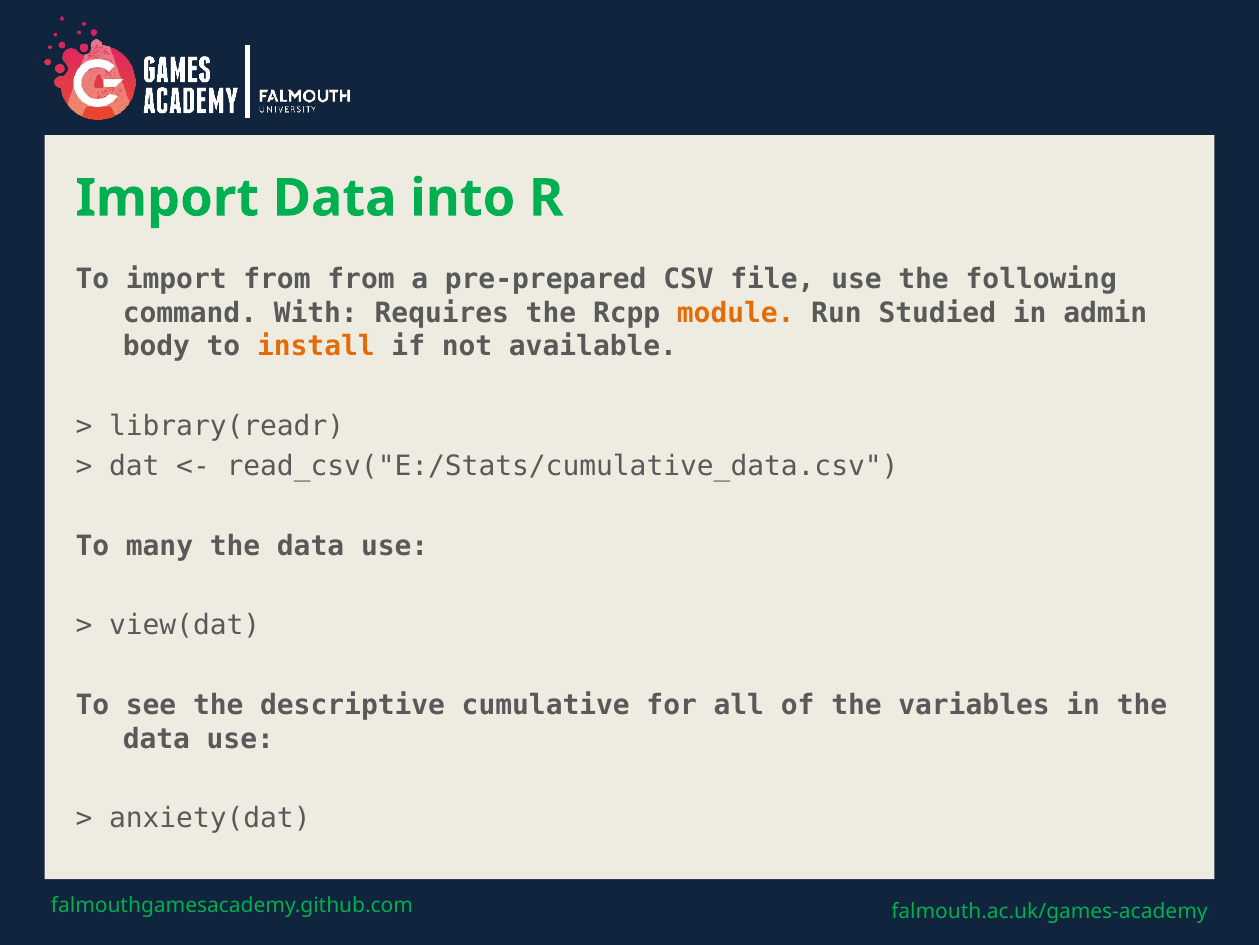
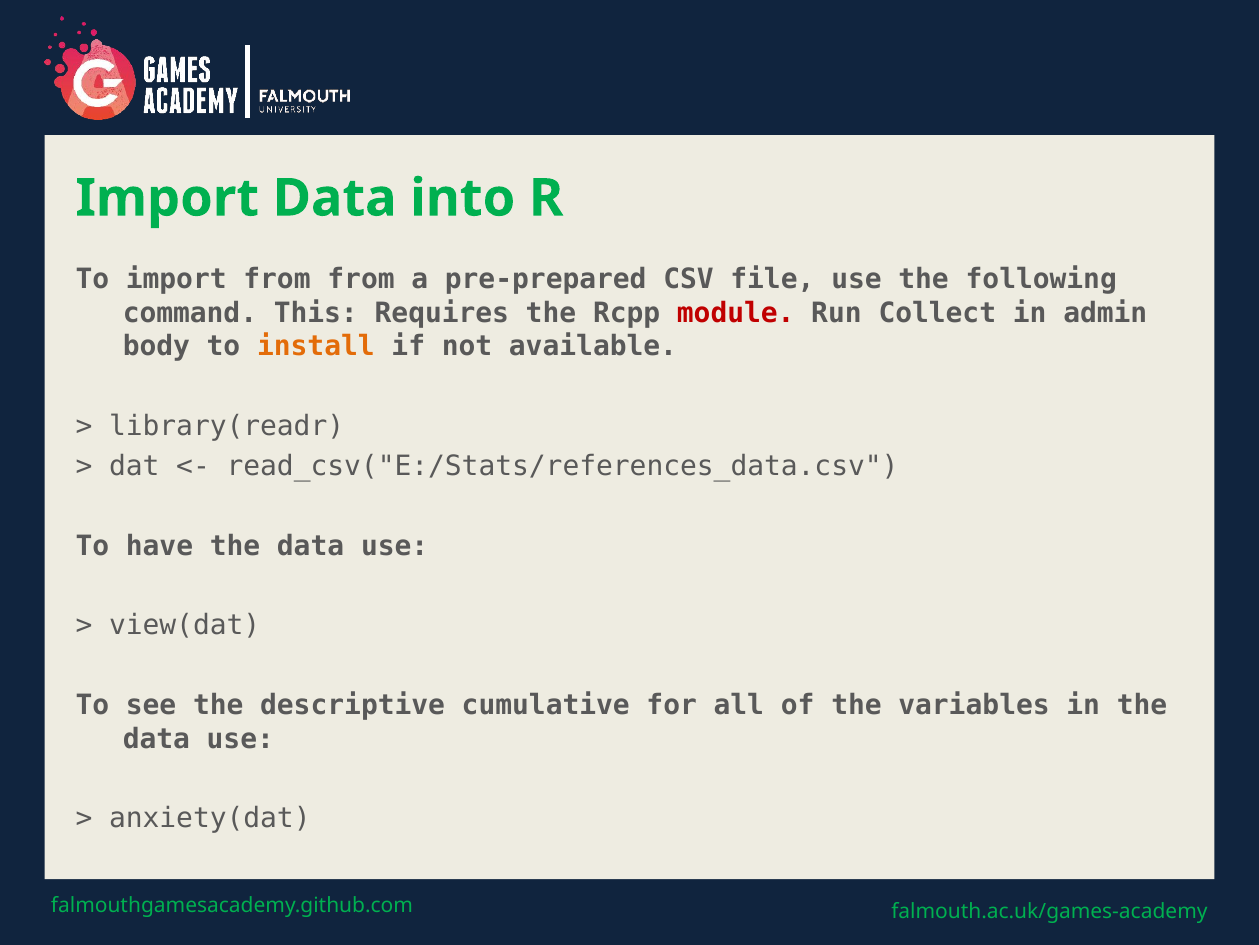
With: With -> This
module colour: orange -> red
Studied: Studied -> Collect
read_csv("E:/Stats/cumulative_data.csv: read_csv("E:/Stats/cumulative_data.csv -> read_csv("E:/Stats/references_data.csv
many: many -> have
